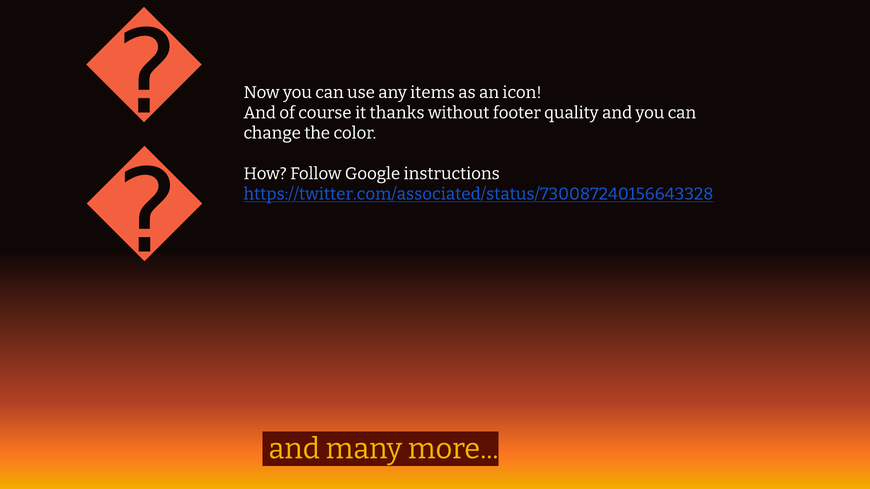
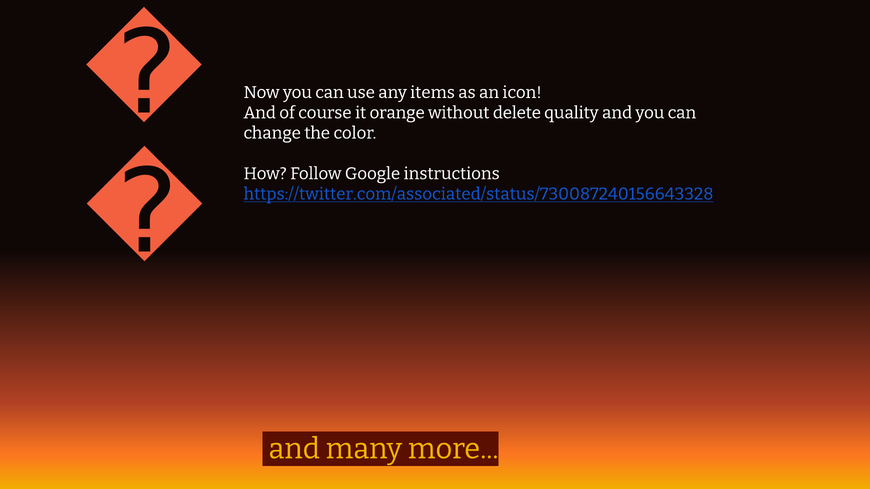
thanks: thanks -> orange
footer: footer -> delete
